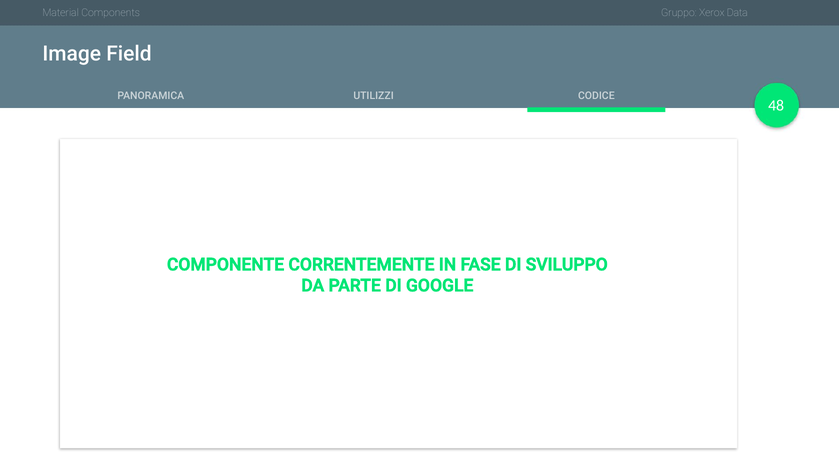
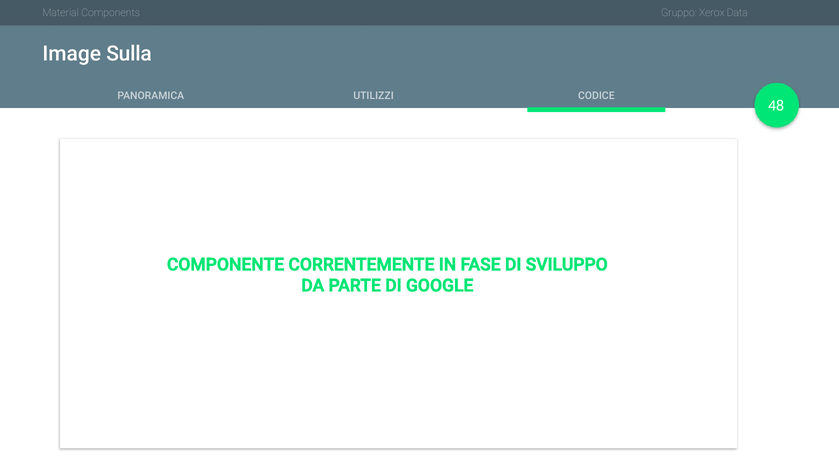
Field: Field -> Sulla
